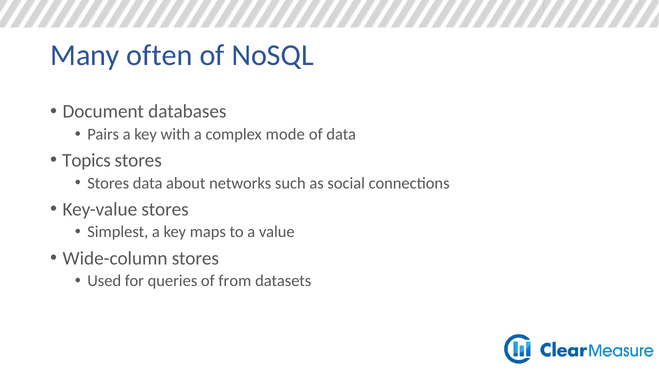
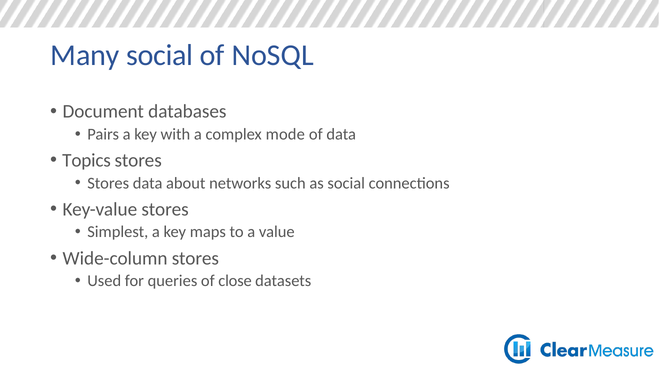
Many often: often -> social
from: from -> close
